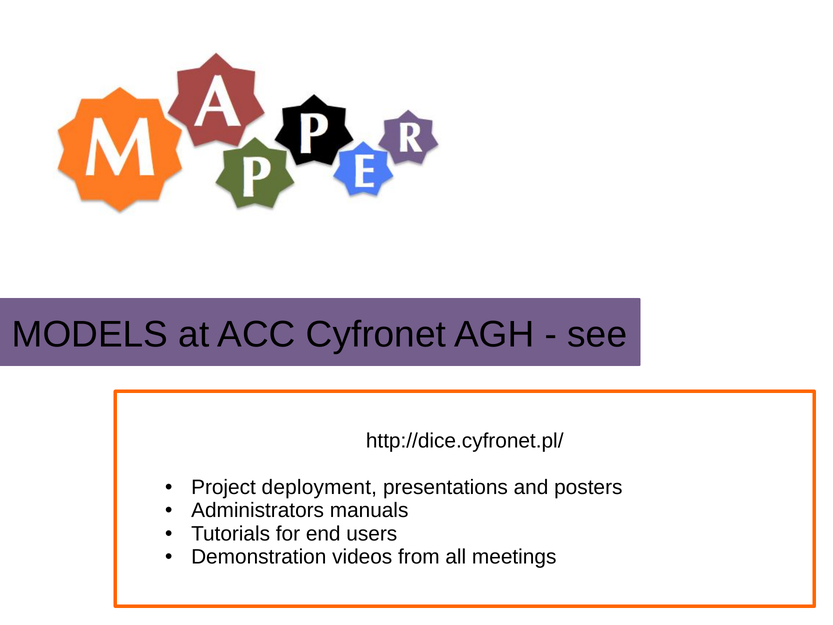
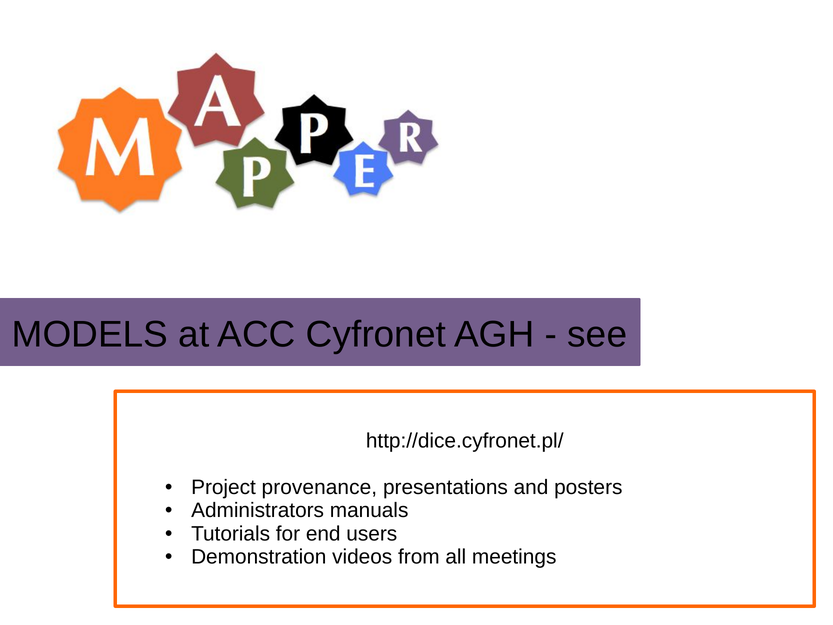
deployment: deployment -> provenance
